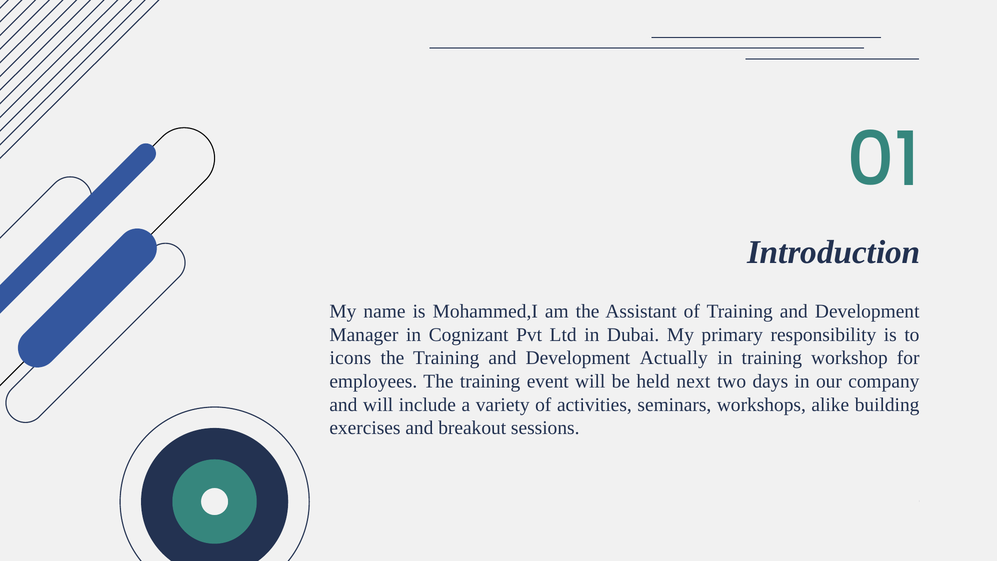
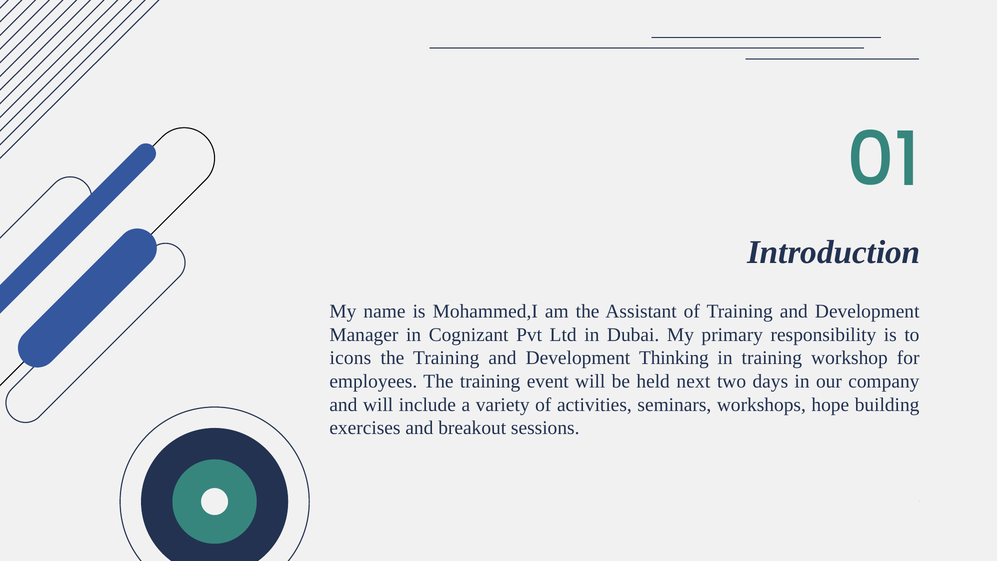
Actually: Actually -> Thinking
alike: alike -> hope
